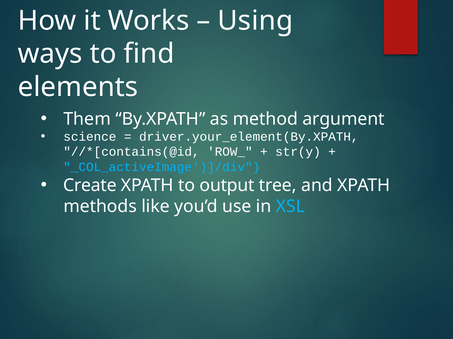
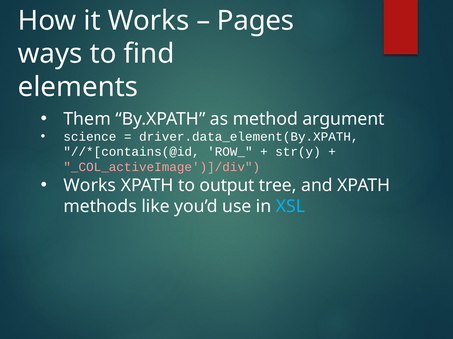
Using: Using -> Pages
driver.your_element(By.XPATH: driver.your_element(By.XPATH -> driver.data_element(By.XPATH
_COL_activeImage')]/div colour: light blue -> pink
Create at (90, 186): Create -> Works
